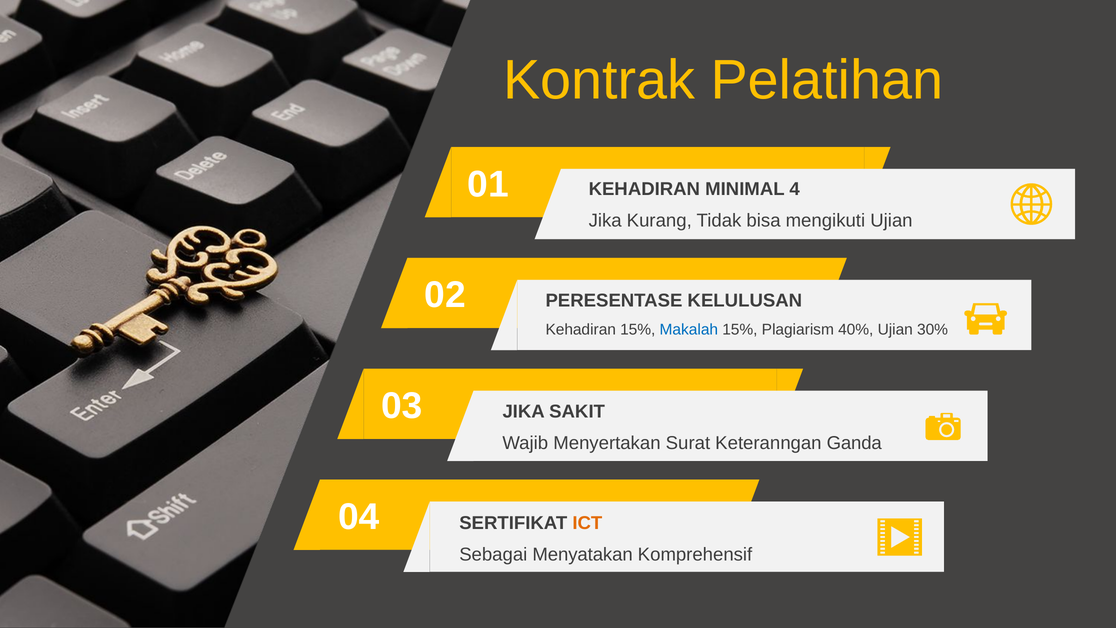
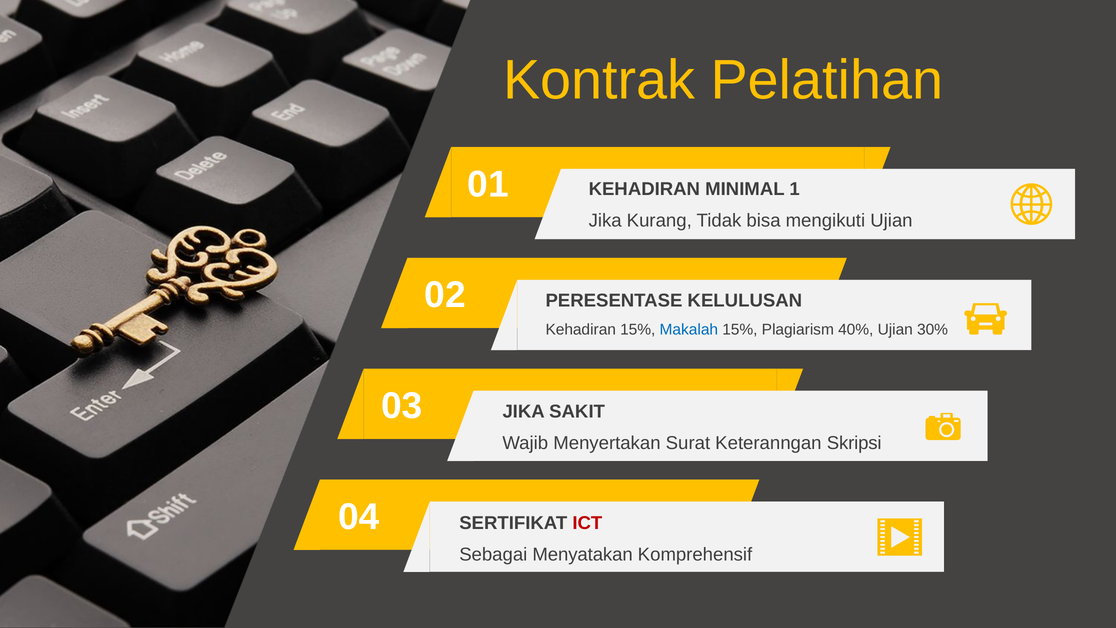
4: 4 -> 1
Ganda: Ganda -> Skripsi
ICT colour: orange -> red
